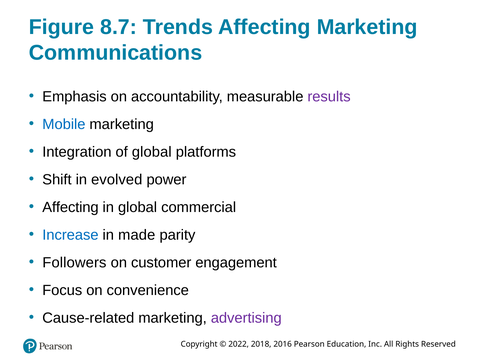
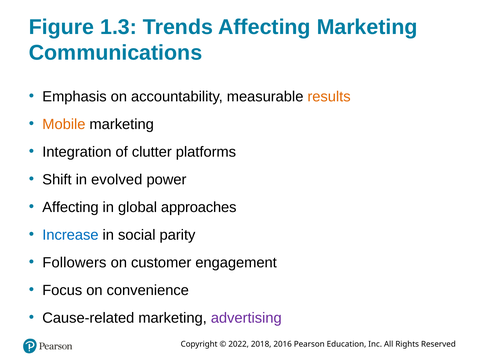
8.7: 8.7 -> 1.3
results colour: purple -> orange
Mobile colour: blue -> orange
of global: global -> clutter
commercial: commercial -> approaches
made: made -> social
